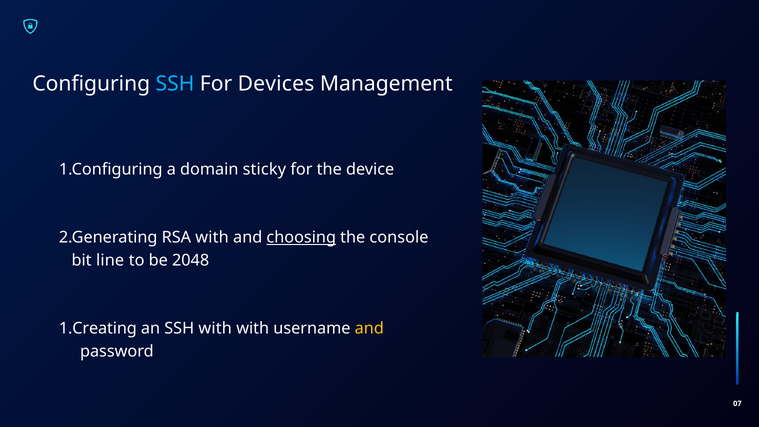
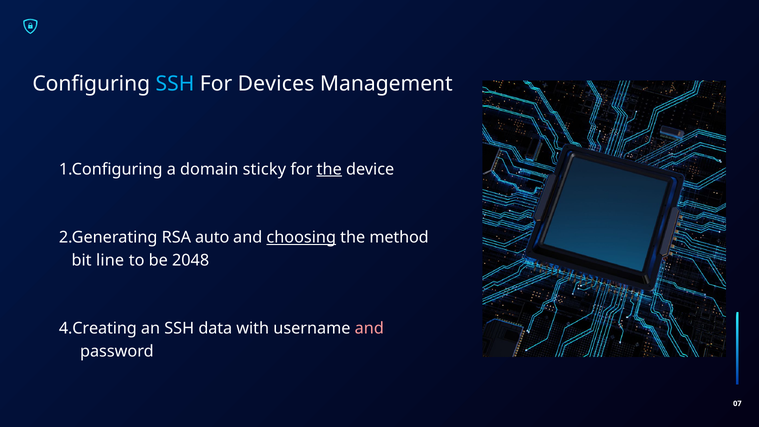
the at (329, 169) underline: none -> present
RSA with: with -> auto
console: console -> method
1.Creating: 1.Creating -> 4.Creating
SSH with: with -> data
and at (369, 329) colour: yellow -> pink
